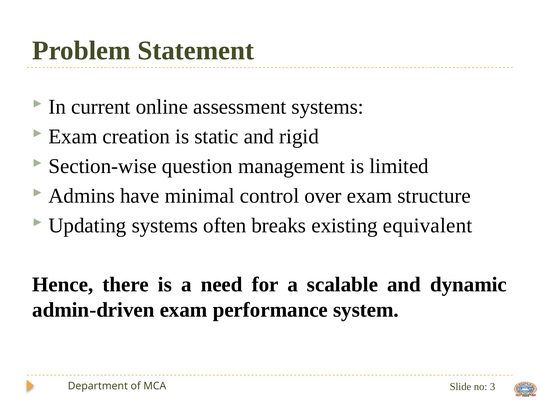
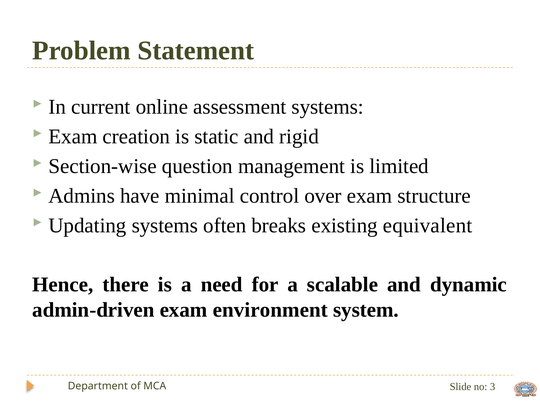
performance: performance -> environment
